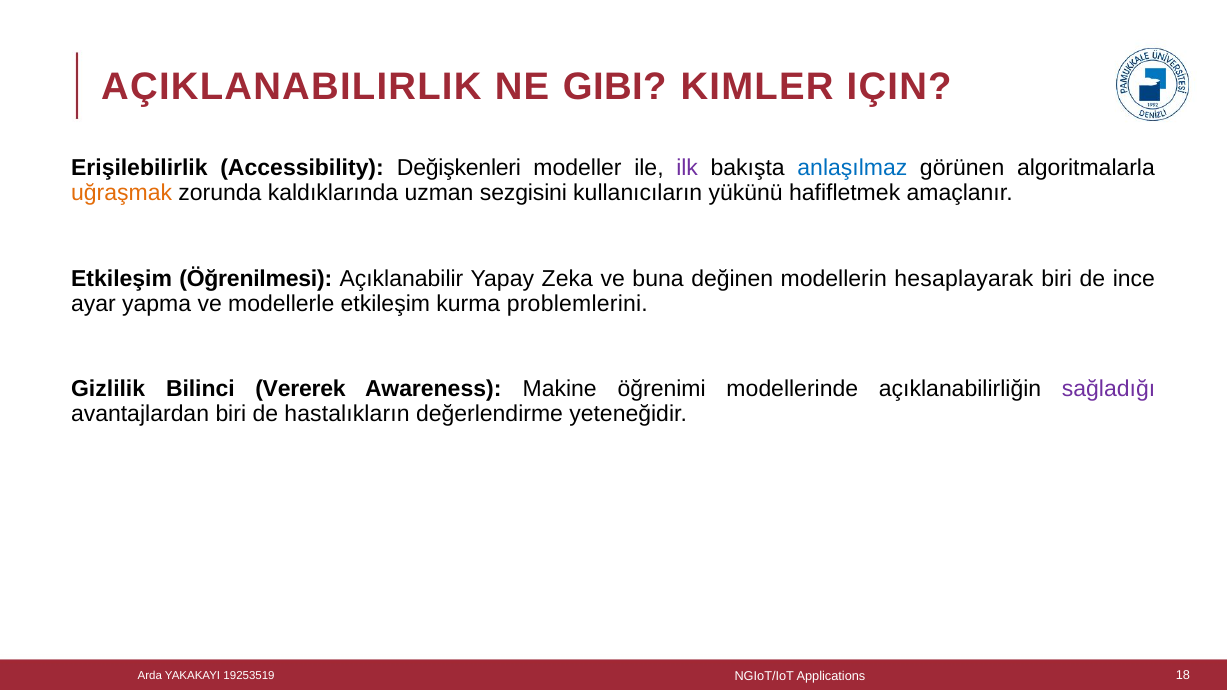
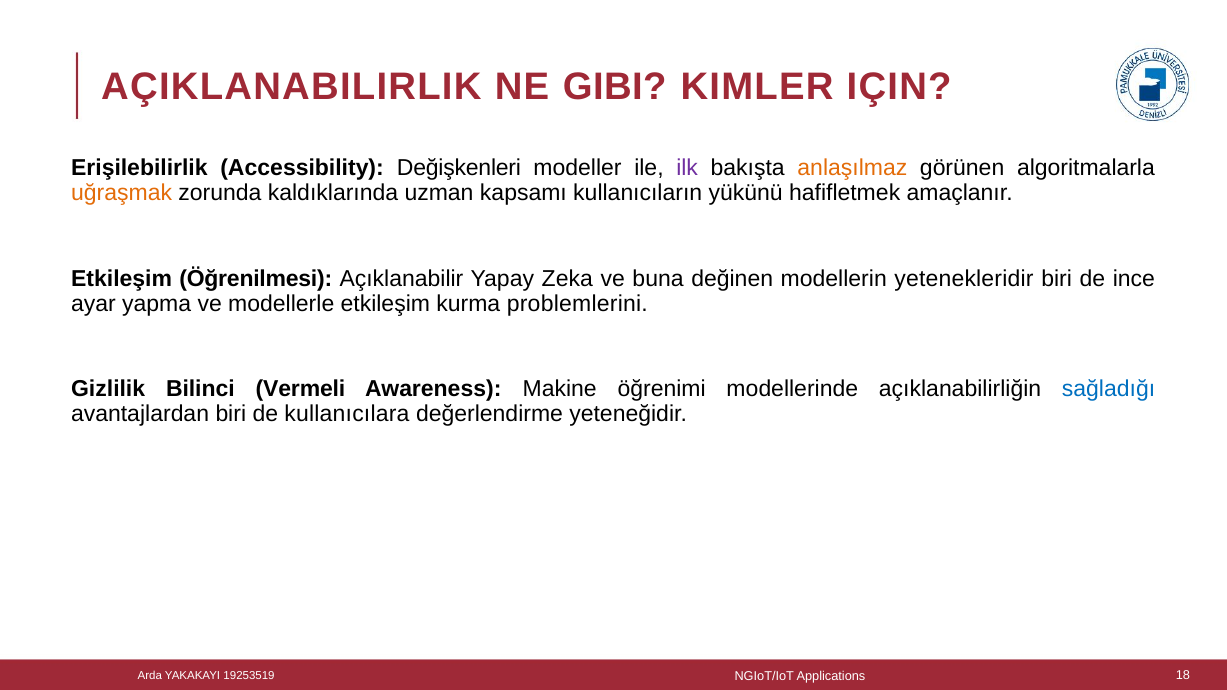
anlaşılmaz colour: blue -> orange
sezgisini: sezgisini -> kapsamı
hesaplayarak: hesaplayarak -> yetenekleridir
Vererek: Vererek -> Vermeli
sağladığı colour: purple -> blue
hastalıkların: hastalıkların -> kullanıcılara
